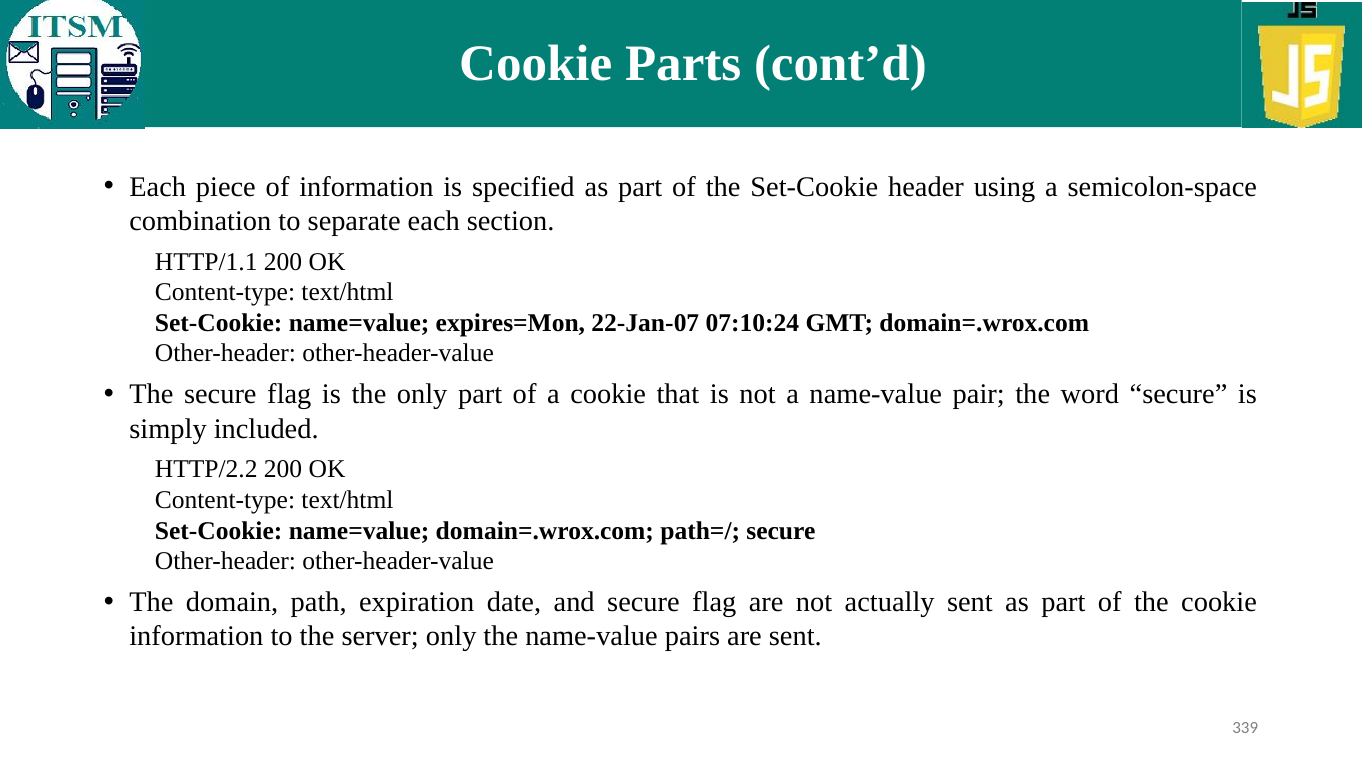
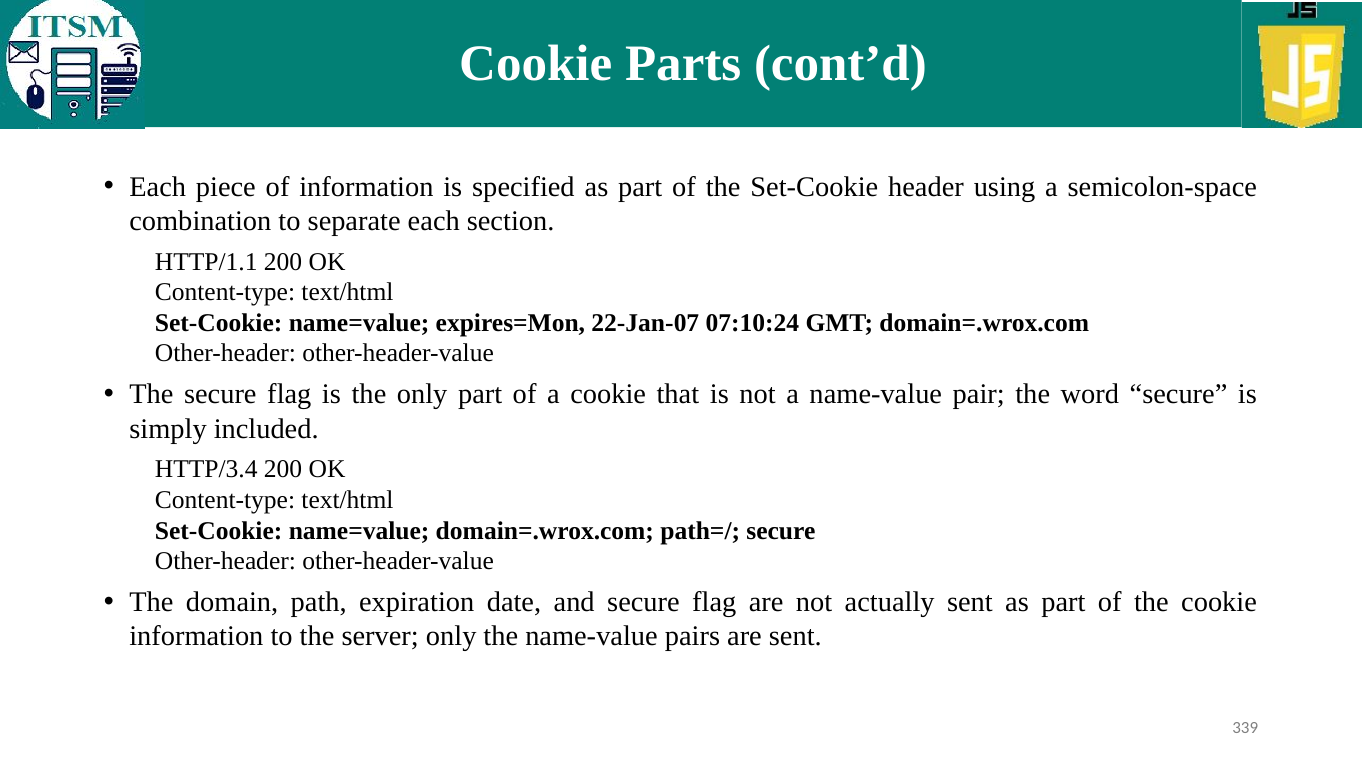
HTTP/2.2: HTTP/2.2 -> HTTP/3.4
